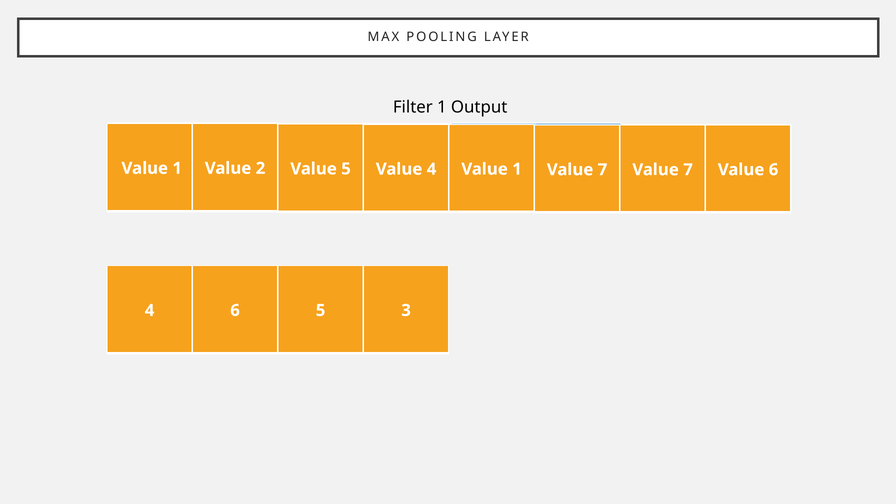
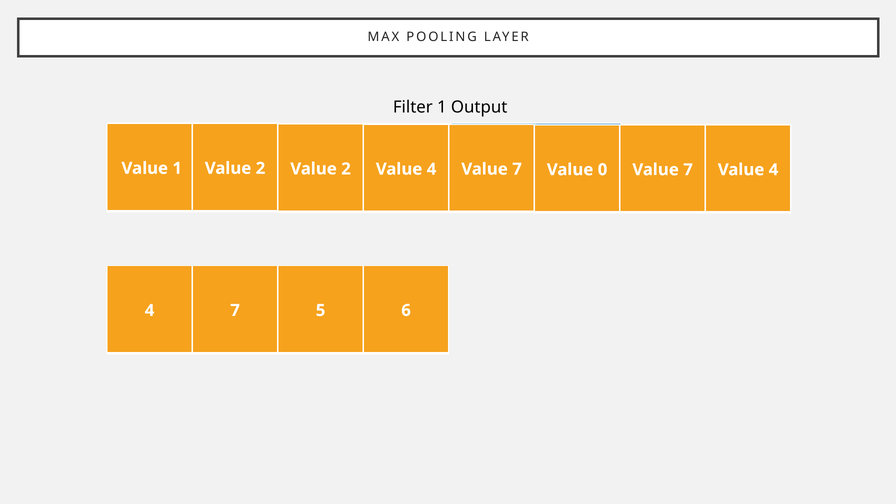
5 at (346, 169): 5 -> 2
1 at (517, 169): 1 -> 7
7 at (603, 170): 7 -> 0
6 at (774, 170): 6 -> 4
4 6: 6 -> 7
3 at (406, 310): 3 -> 6
